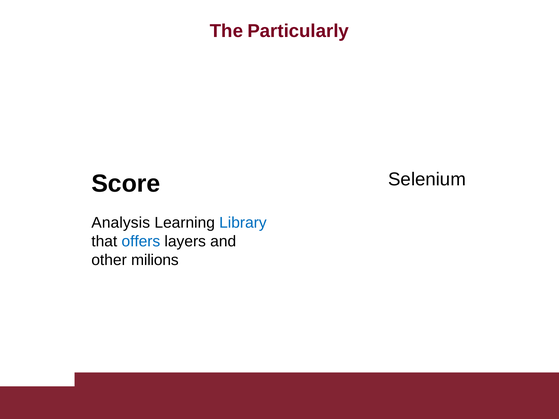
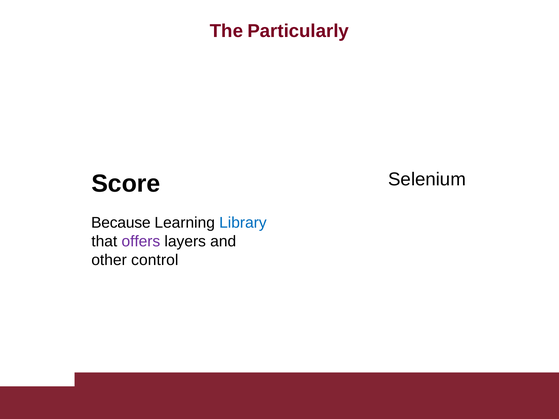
Analysis: Analysis -> Because
offers colour: blue -> purple
milions: milions -> control
